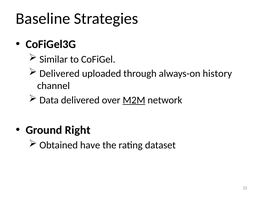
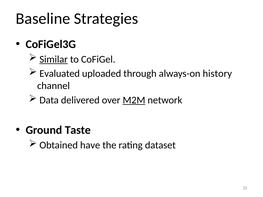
Similar underline: none -> present
Delivered at (60, 74): Delivered -> Evaluated
Right: Right -> Taste
